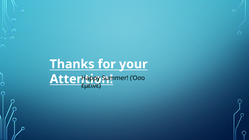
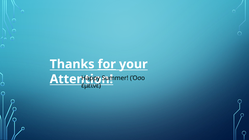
for underline: none -> present
